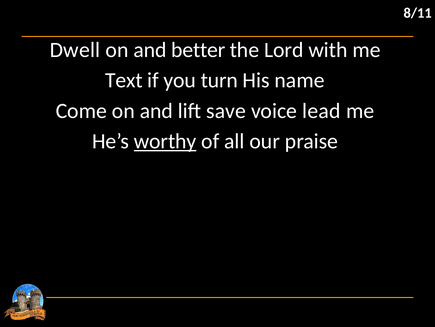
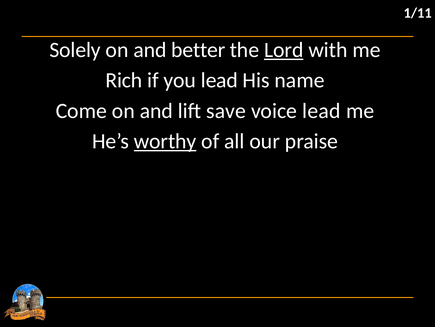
8/11: 8/11 -> 1/11
Dwell: Dwell -> Solely
Lord underline: none -> present
Text: Text -> Rich
you turn: turn -> lead
